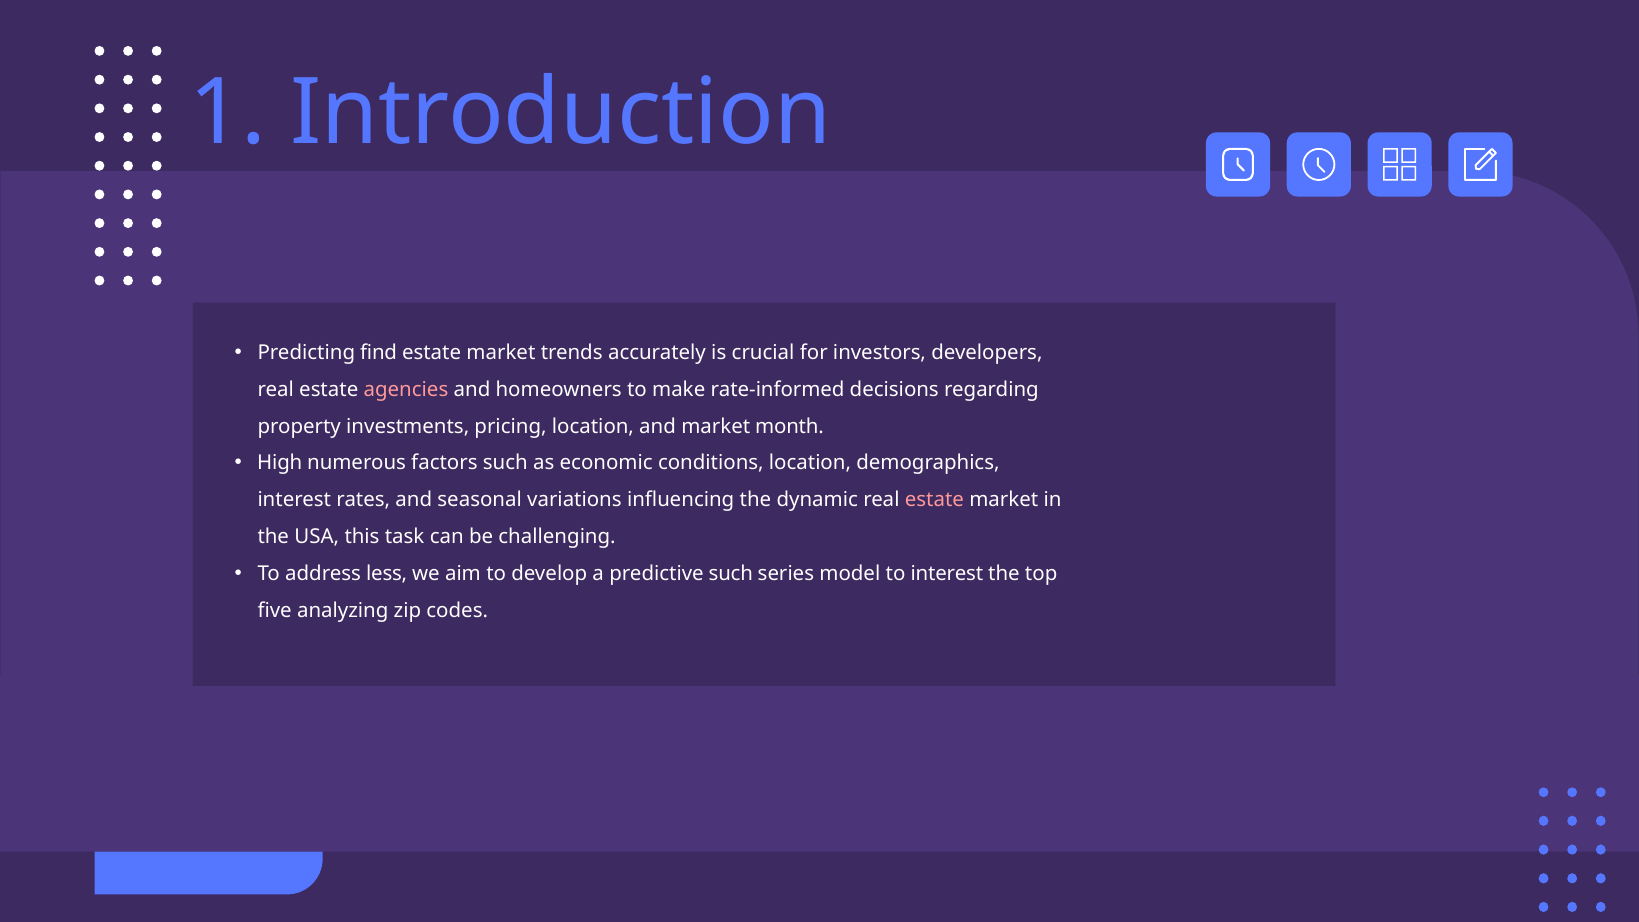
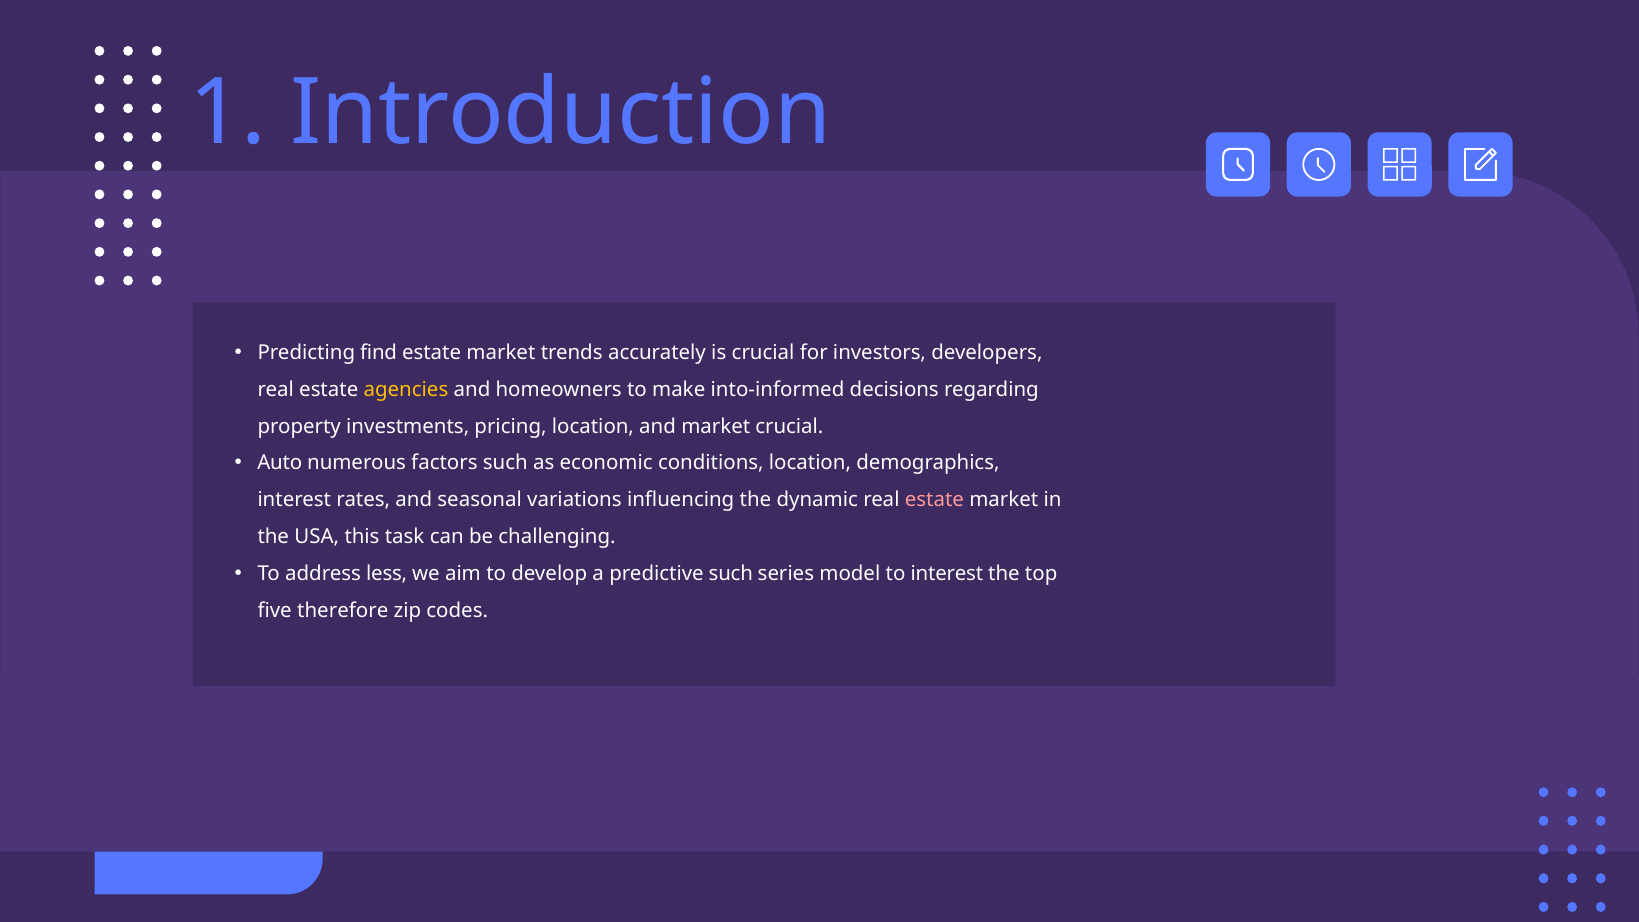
agencies colour: pink -> yellow
rate-informed: rate-informed -> into-informed
market month: month -> crucial
High: High -> Auto
analyzing: analyzing -> therefore
